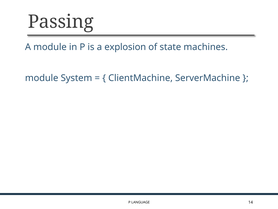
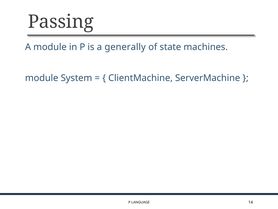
explosion: explosion -> generally
